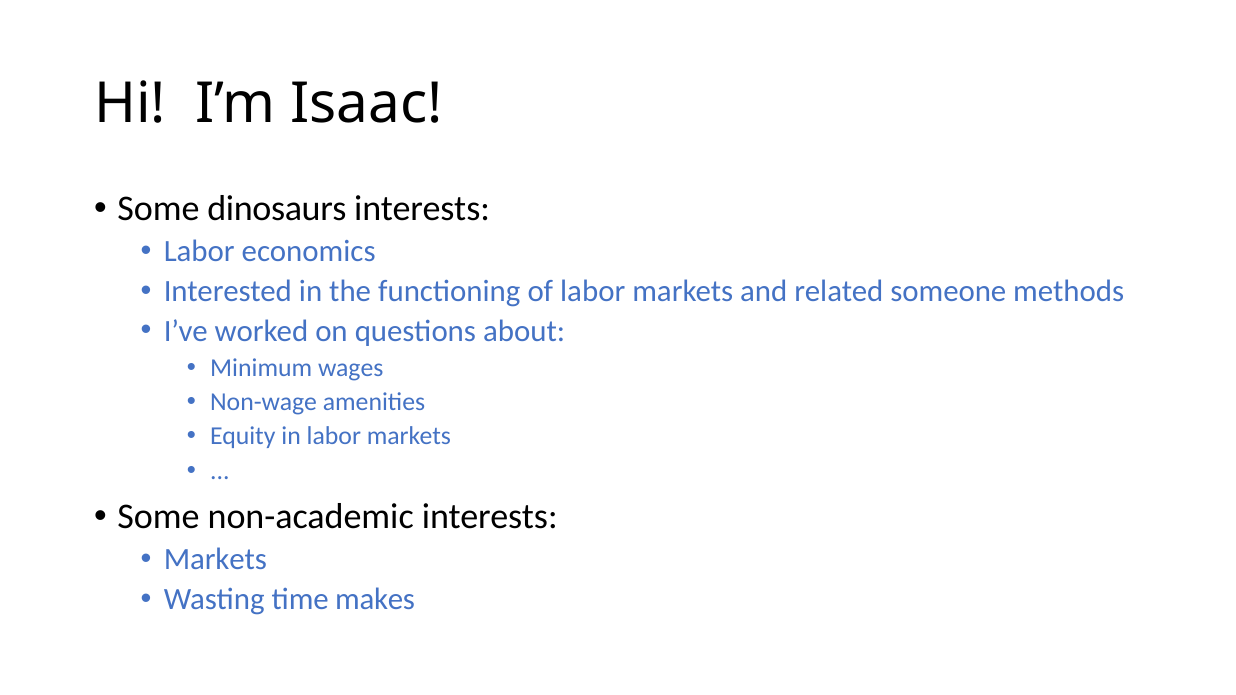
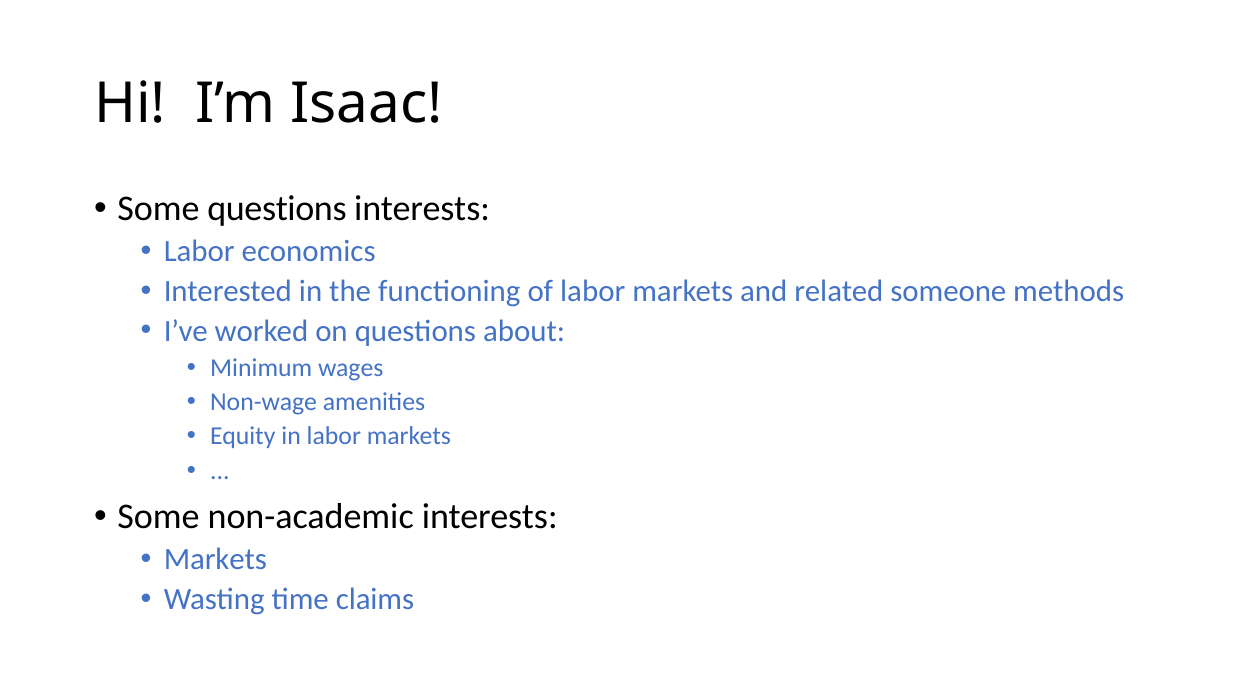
Some dinosaurs: dinosaurs -> questions
makes: makes -> claims
